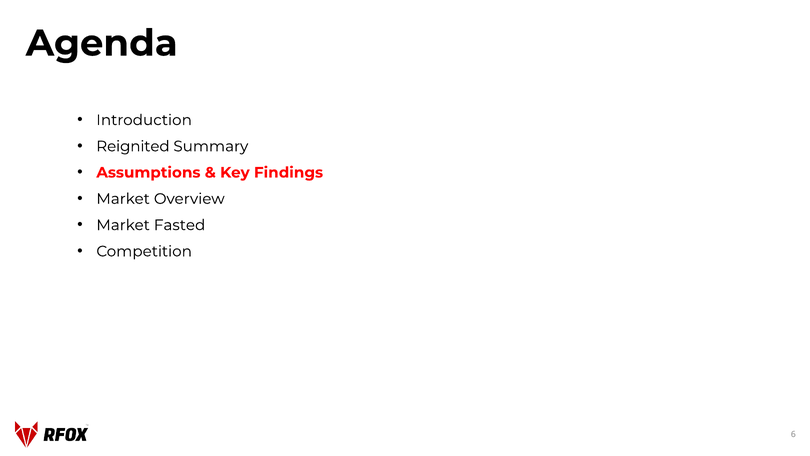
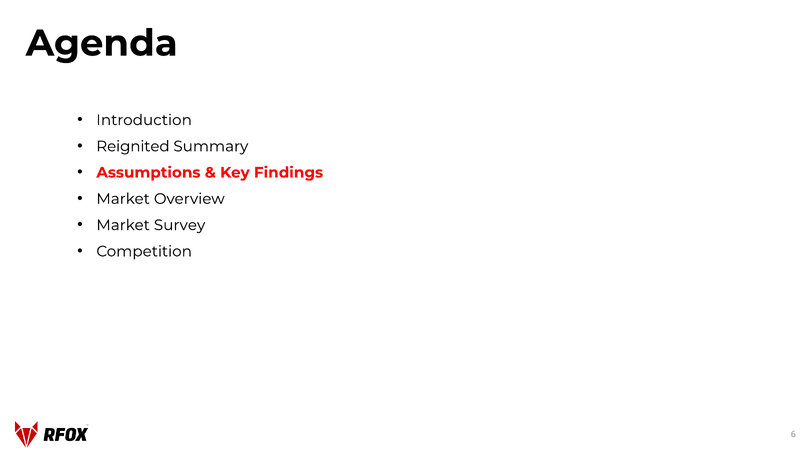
Fasted: Fasted -> Survey
